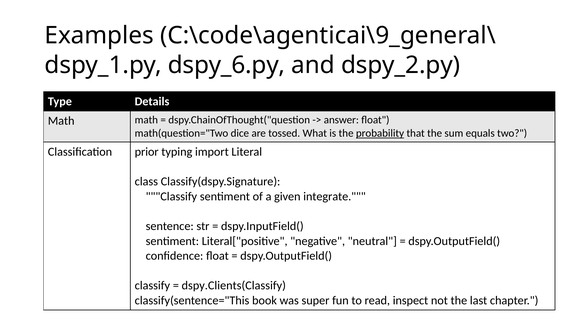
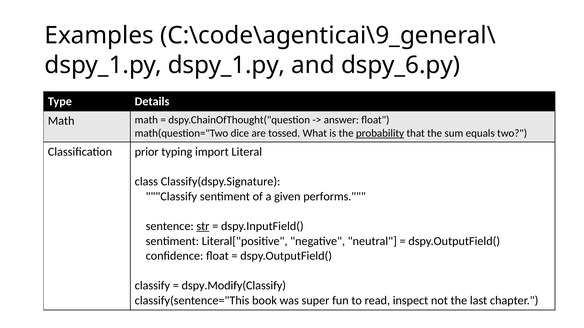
dspy_6.py at (226, 65): dspy_6.py -> dspy_1.py
dspy_2.py: dspy_2.py -> dspy_6.py
integrate: integrate -> performs
str underline: none -> present
dspy.Clients(Classify: dspy.Clients(Classify -> dspy.Modify(Classify
